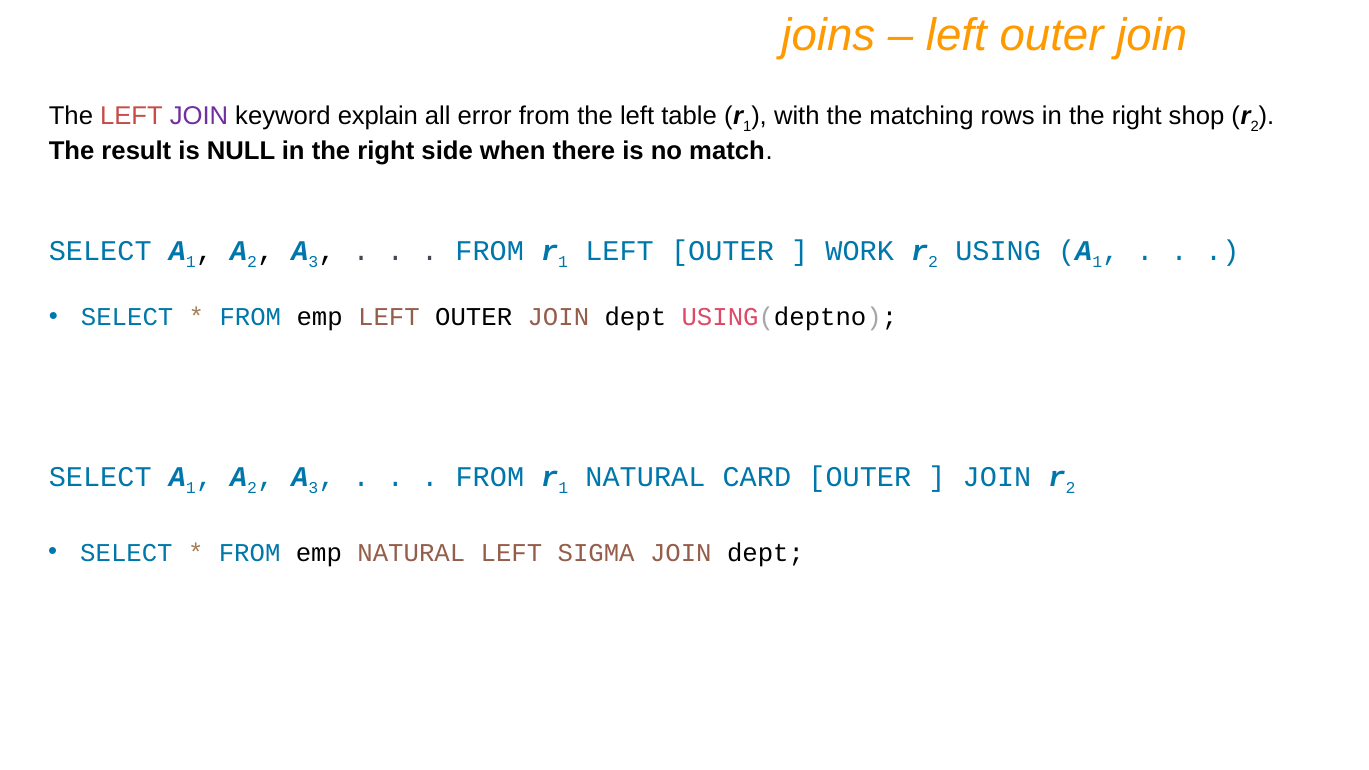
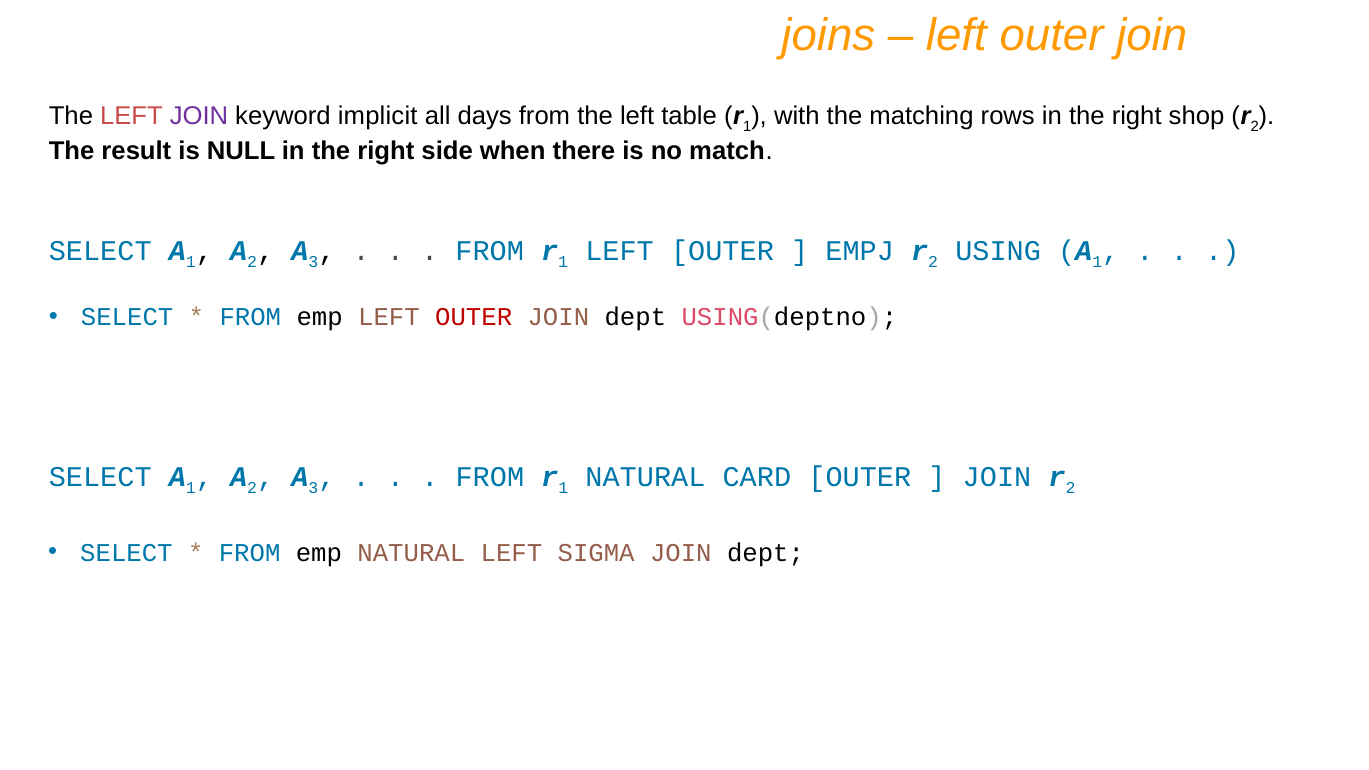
explain: explain -> implicit
error: error -> days
WORK: WORK -> EMPJ
OUTER at (474, 317) colour: black -> red
